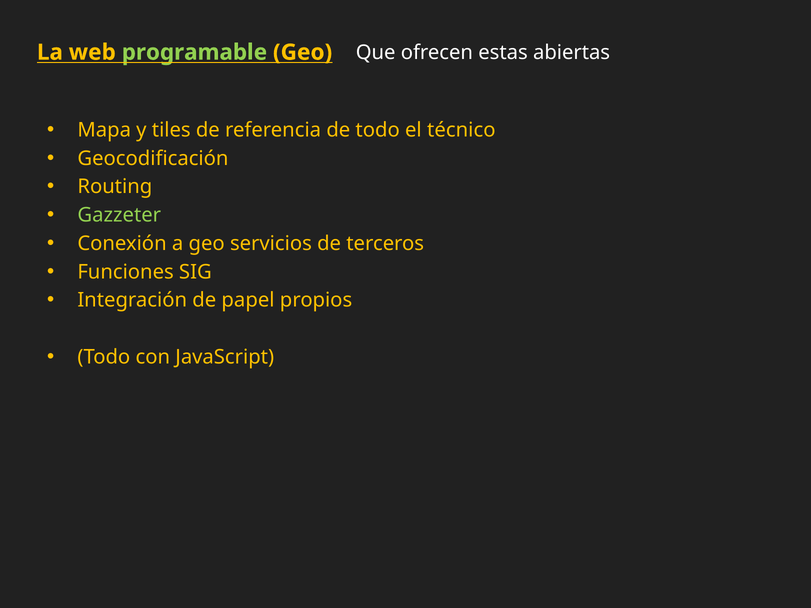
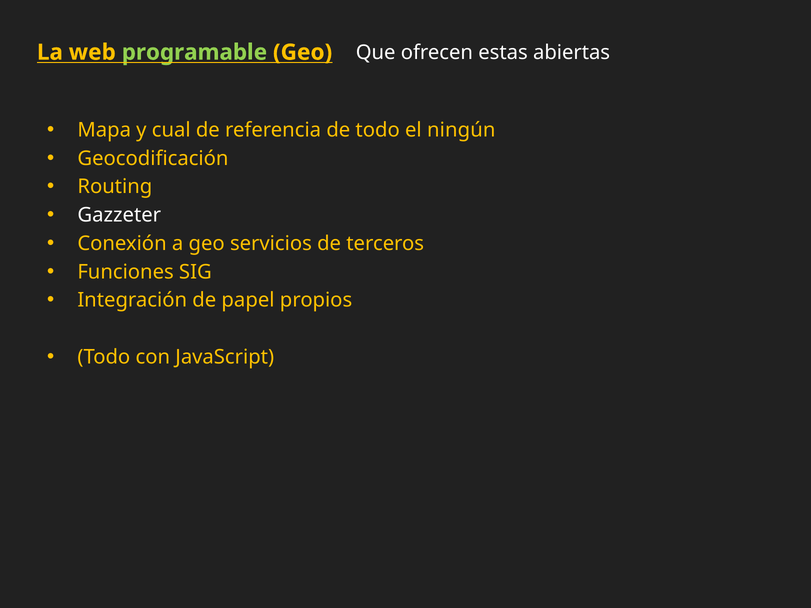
tiles: tiles -> cual
técnico: técnico -> ningún
Gazzeter colour: light green -> white
